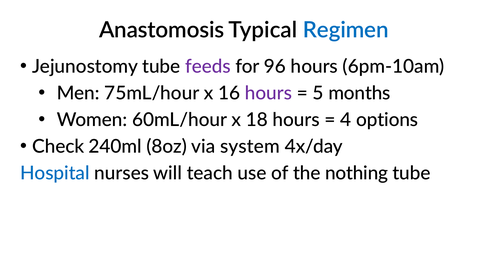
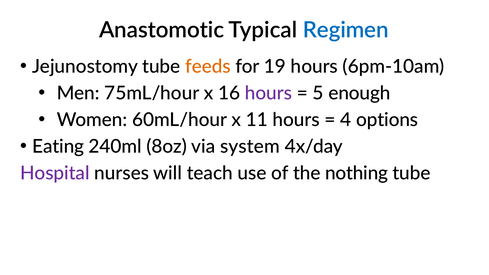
Anastomosis: Anastomosis -> Anastomotic
feeds colour: purple -> orange
96: 96 -> 19
months: months -> enough
18: 18 -> 11
Check: Check -> Eating
Hospital colour: blue -> purple
